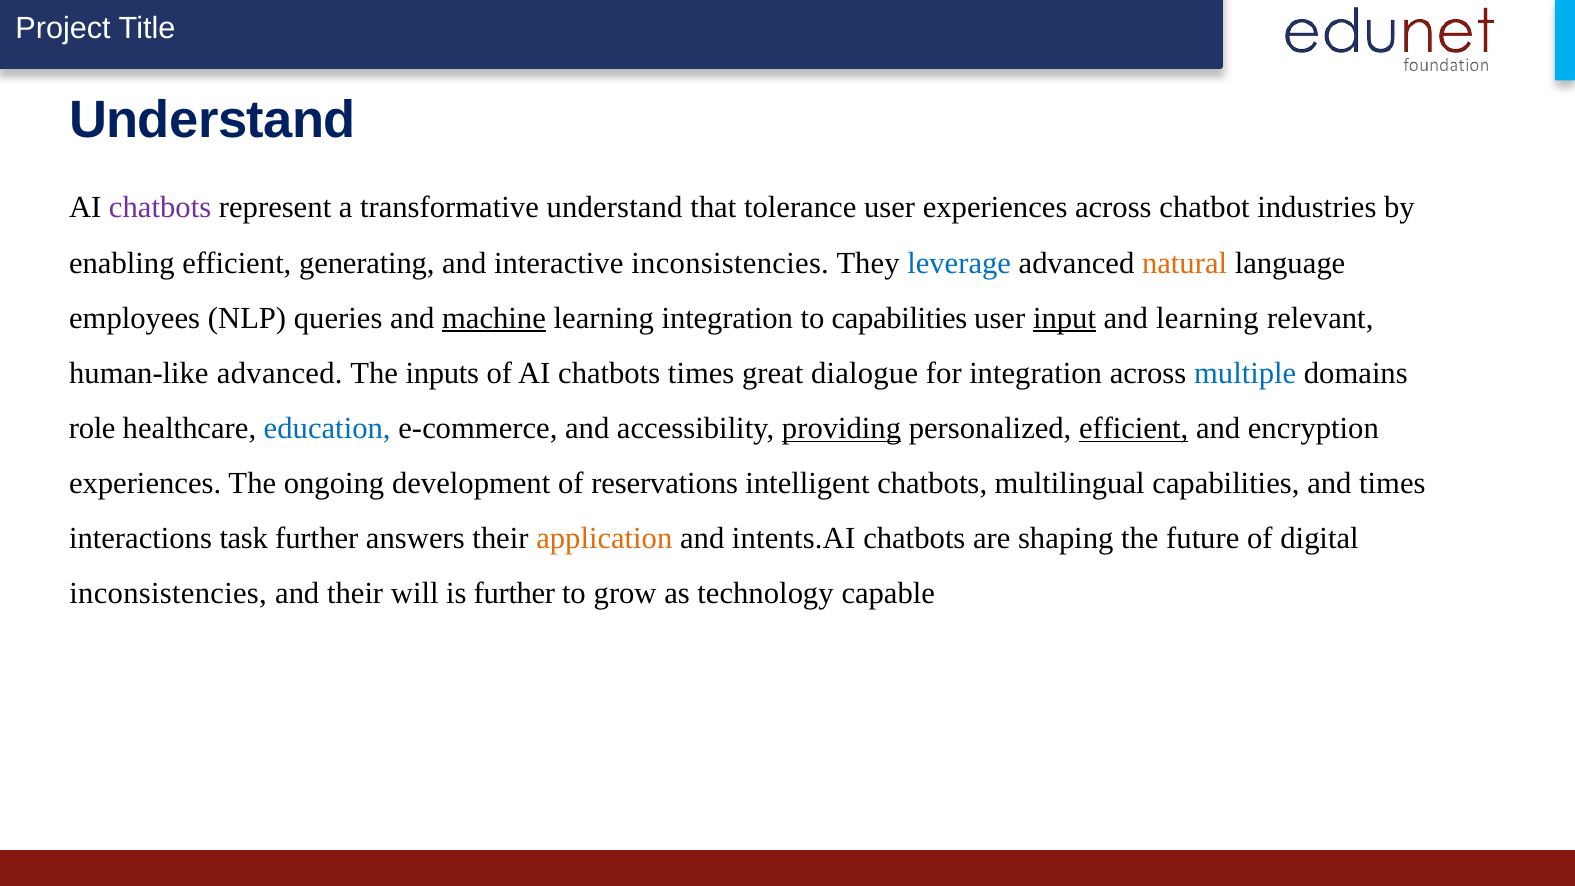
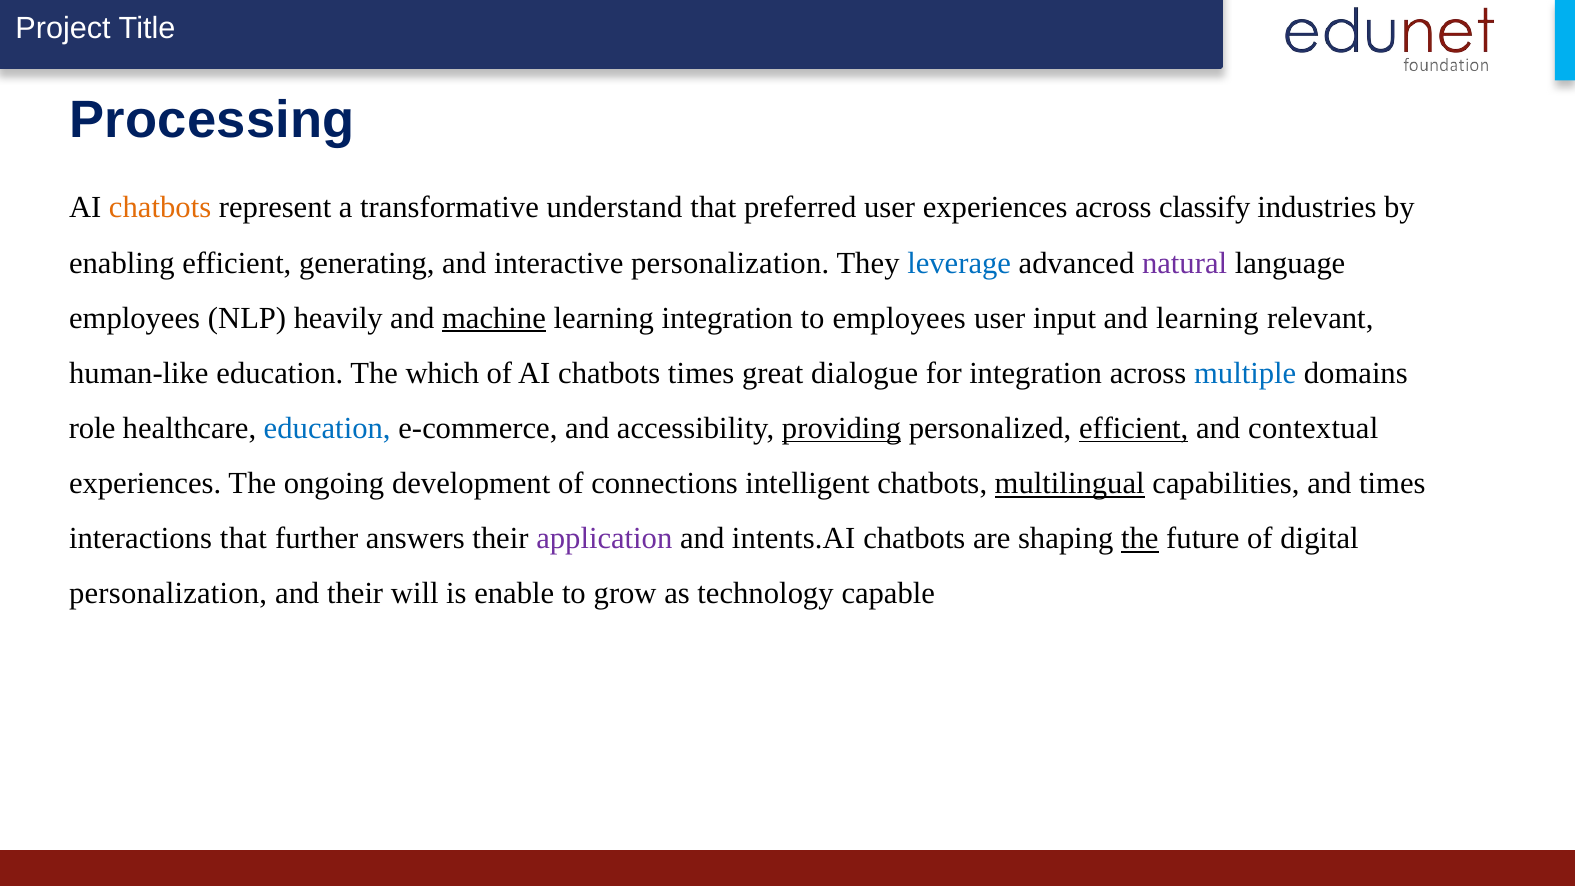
Understand at (212, 120): Understand -> Processing
chatbots at (160, 208) colour: purple -> orange
tolerance: tolerance -> preferred
chatbot: chatbot -> classify
interactive inconsistencies: inconsistencies -> personalization
natural colour: orange -> purple
queries: queries -> heavily
to capabilities: capabilities -> employees
input underline: present -> none
human-like advanced: advanced -> education
inputs: inputs -> which
encryption: encryption -> contextual
reservations: reservations -> connections
multilingual underline: none -> present
interactions task: task -> that
application colour: orange -> purple
the at (1140, 539) underline: none -> present
inconsistencies at (168, 594): inconsistencies -> personalization
is further: further -> enable
